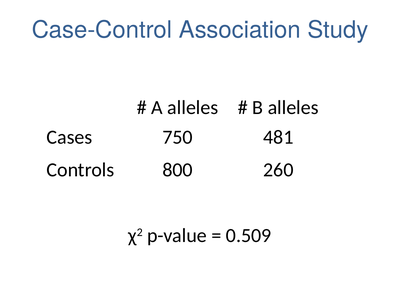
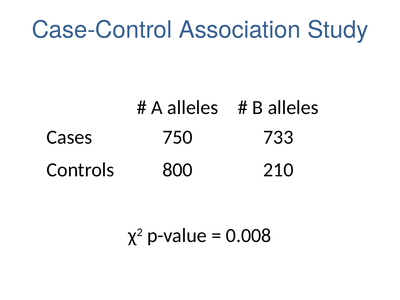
481: 481 -> 733
260: 260 -> 210
0.509: 0.509 -> 0.008
